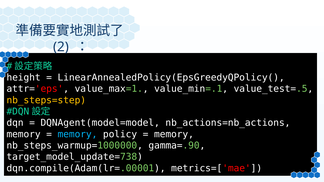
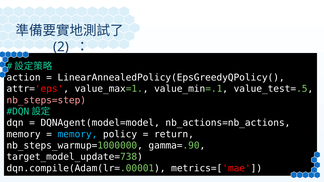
height: height -> action
nb_steps=step colour: yellow -> pink
memory at (174, 134): memory -> return
